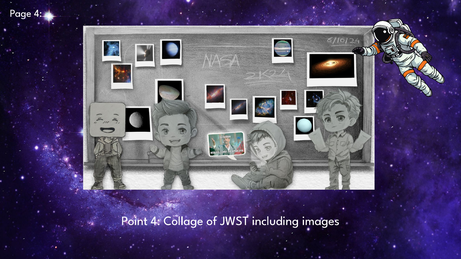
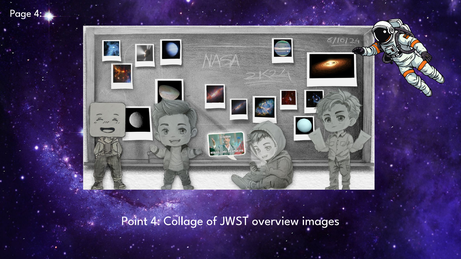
including: including -> overview
